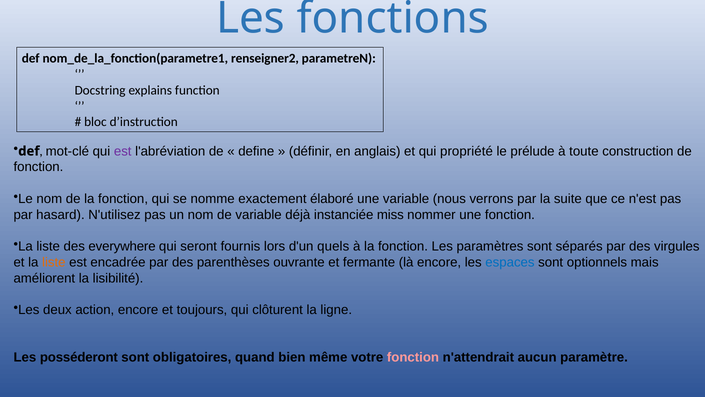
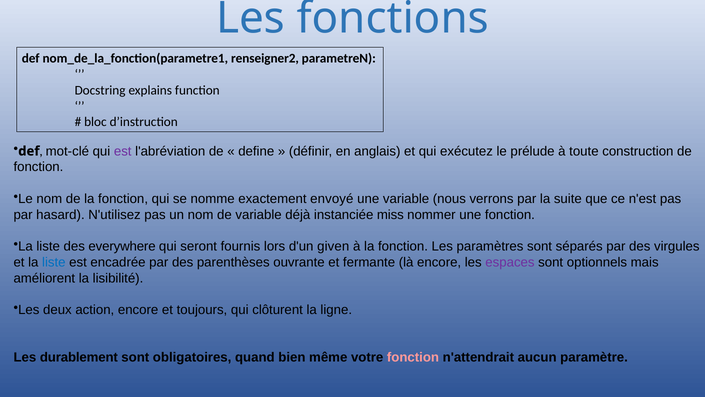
propriété: propriété -> exécutez
élaboré: élaboré -> envoyé
quels: quels -> given
liste at (54, 262) colour: orange -> blue
espaces colour: blue -> purple
posséderont: posséderont -> durablement
